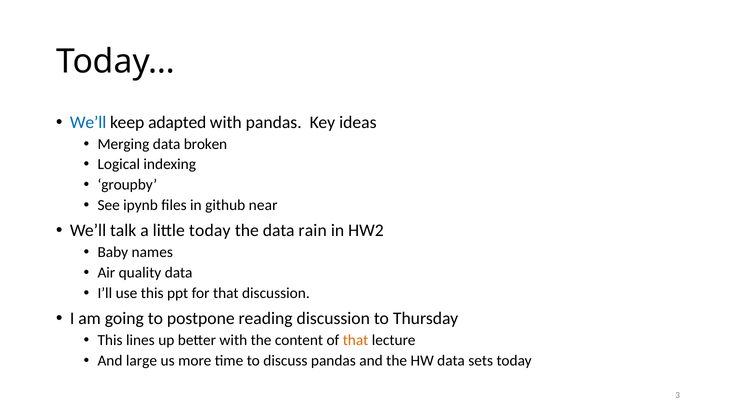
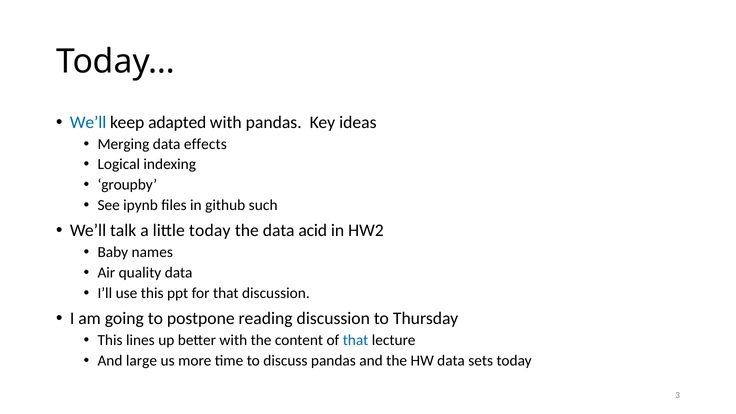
broken: broken -> effects
near: near -> such
rain: rain -> acid
that at (356, 340) colour: orange -> blue
